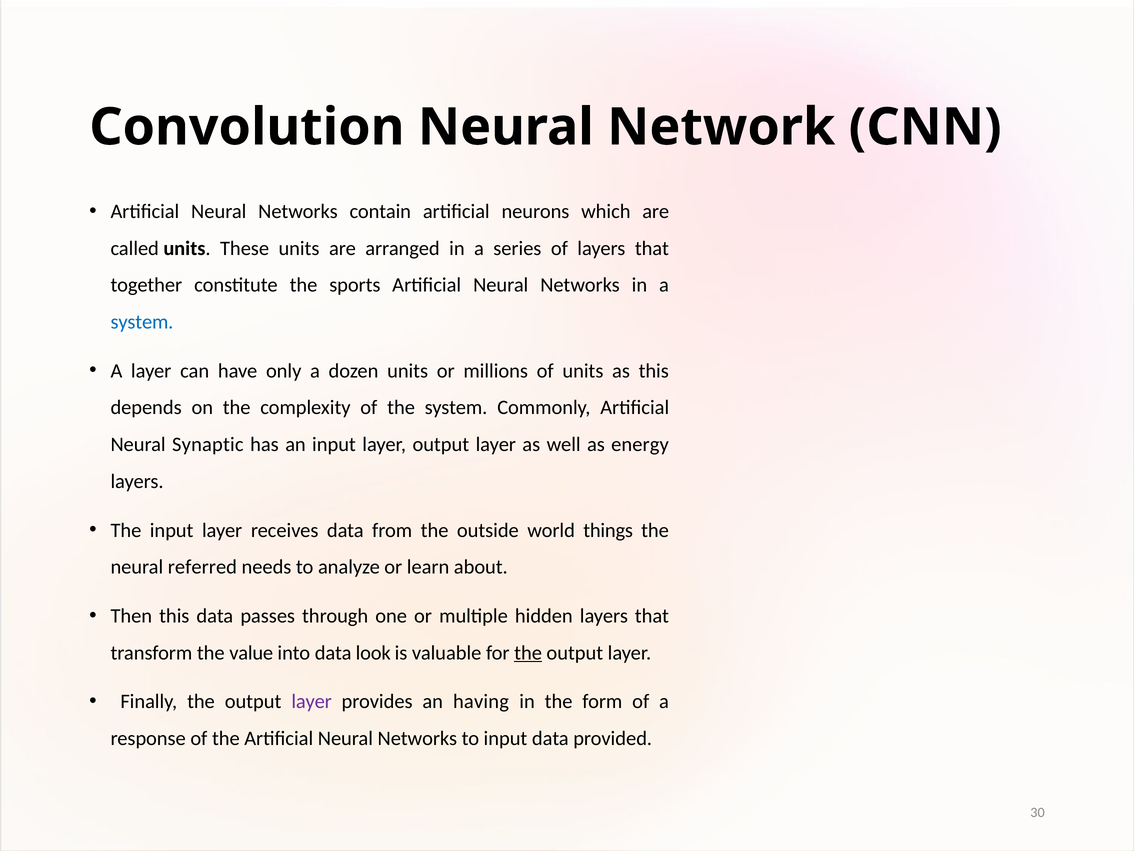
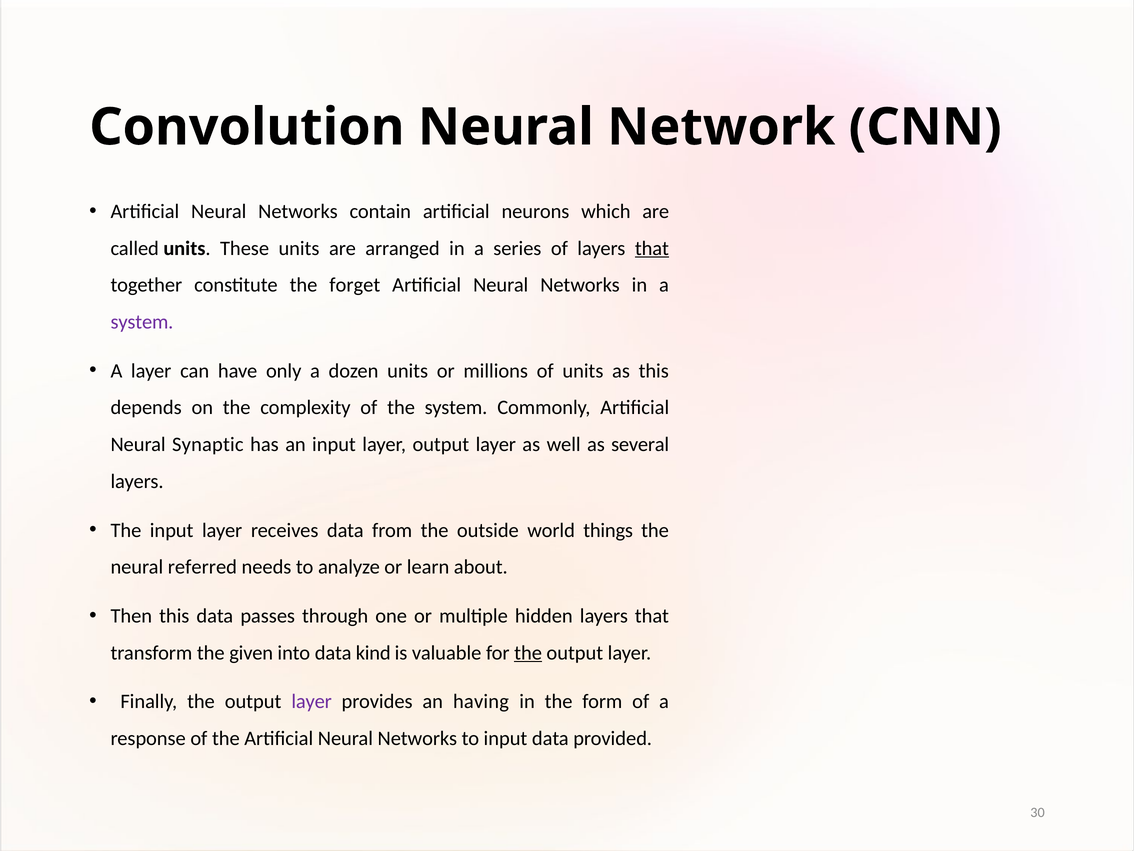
that at (652, 248) underline: none -> present
sports: sports -> forget
system at (142, 322) colour: blue -> purple
energy: energy -> several
value: value -> given
look: look -> kind
